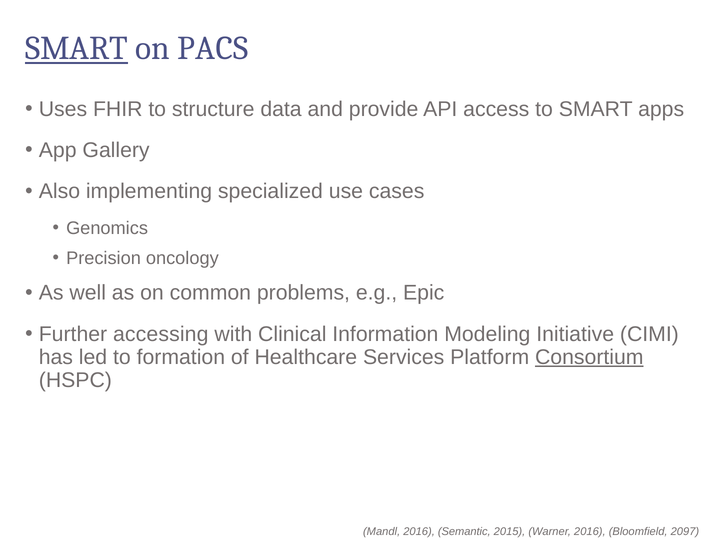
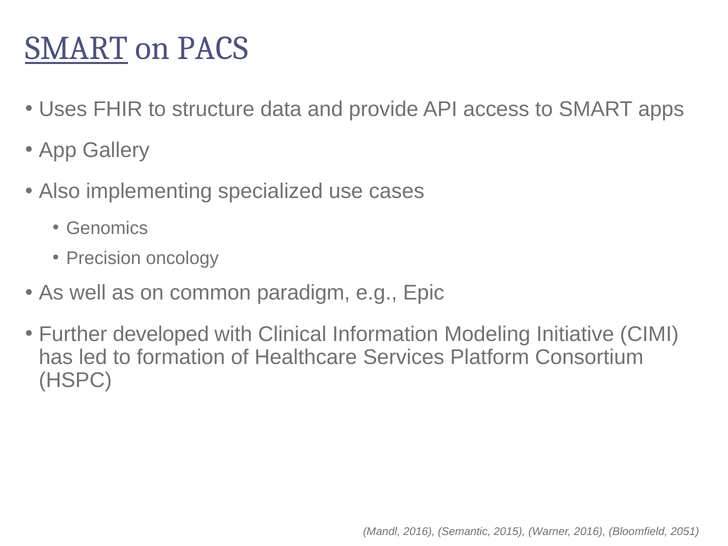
problems: problems -> paradigm
accessing: accessing -> developed
Consortium underline: present -> none
2097: 2097 -> 2051
